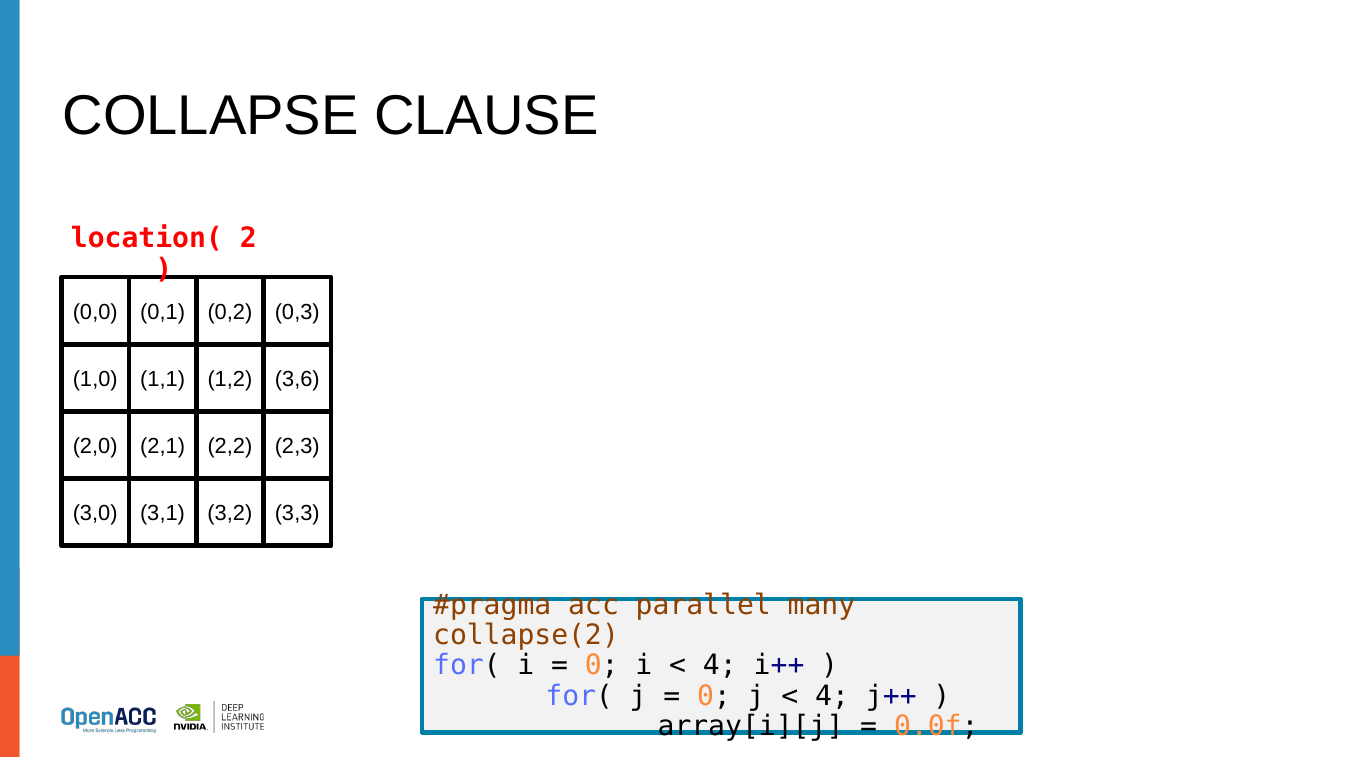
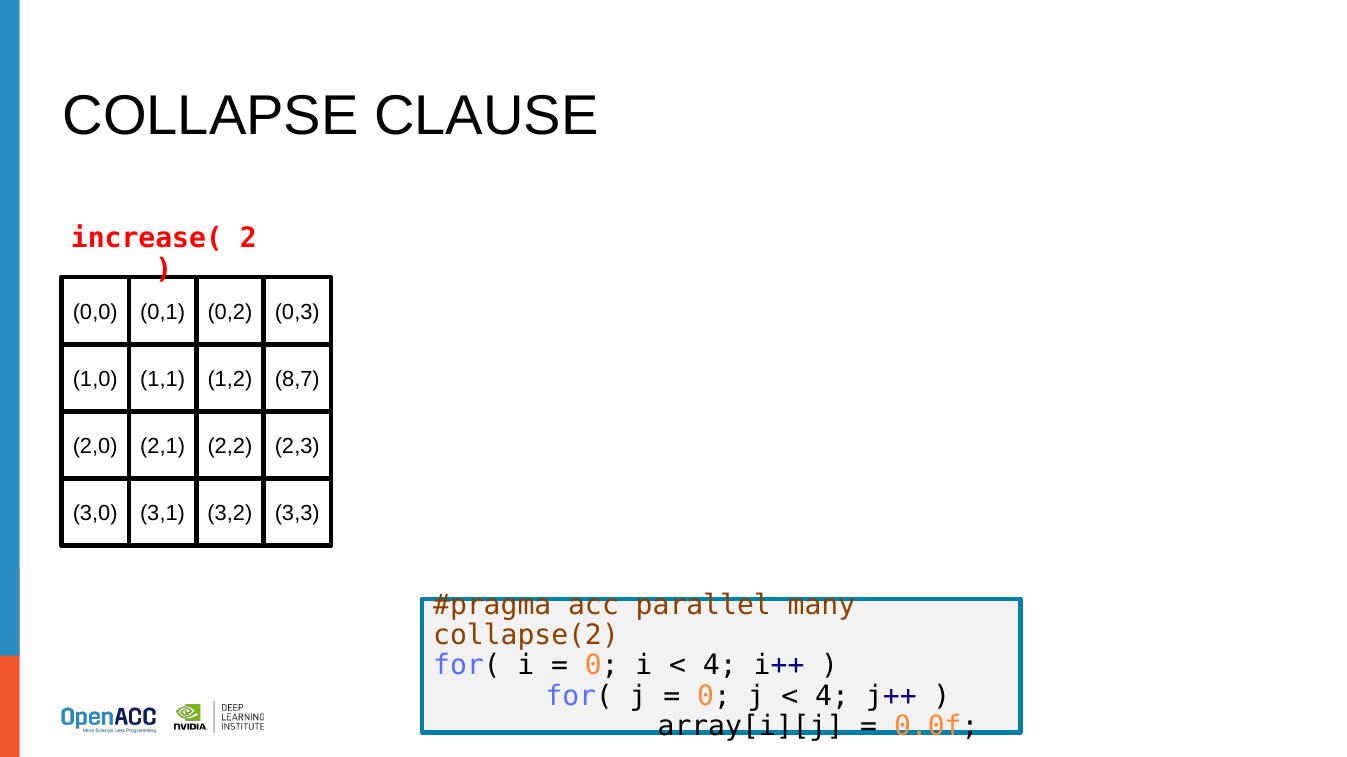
location(: location( -> increase(
3,6: 3,6 -> 8,7
